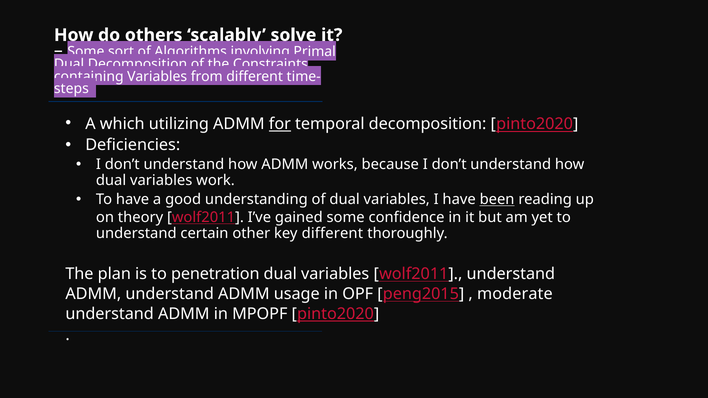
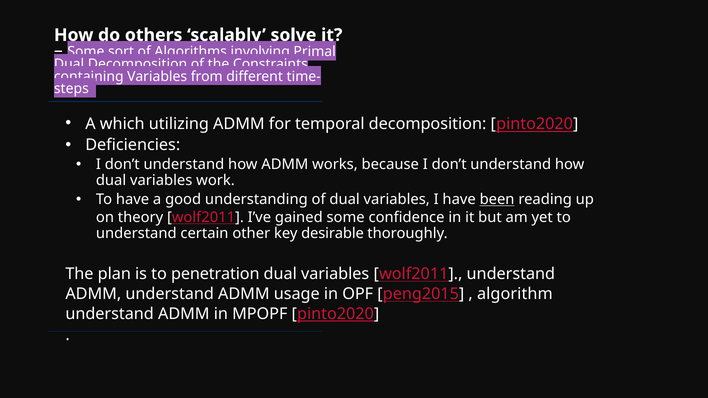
for underline: present -> none
key different: different -> desirable
moderate: moderate -> algorithm
